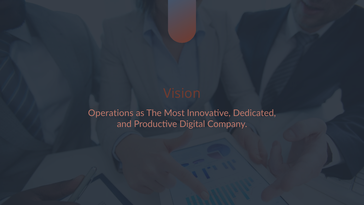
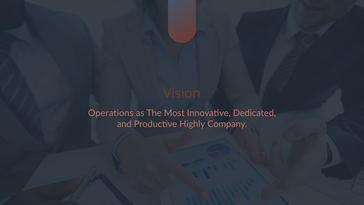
Digital: Digital -> Highly
